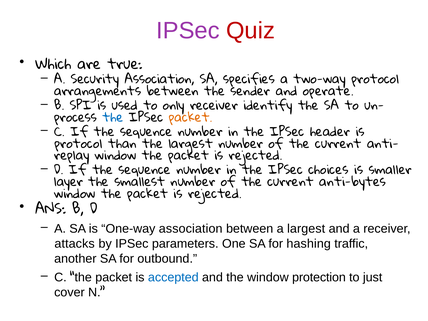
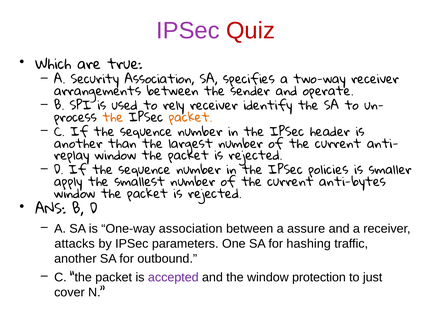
two-way protocol: protocol -> receiver
only: only -> rely
the at (113, 118) colour: blue -> orange
protocol at (78, 144): protocol -> another
choices: choices -> policies
layer: layer -> apply
a largest: largest -> assure
accepted colour: blue -> purple
